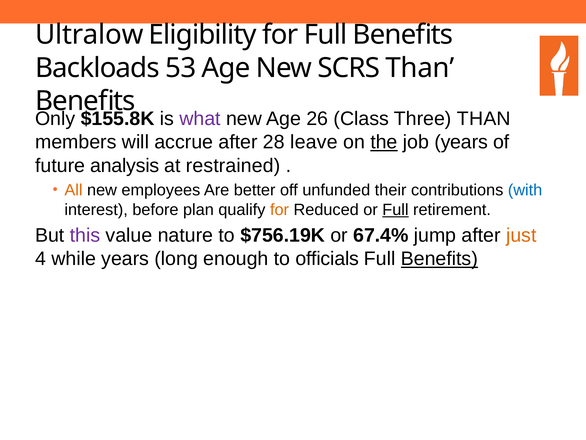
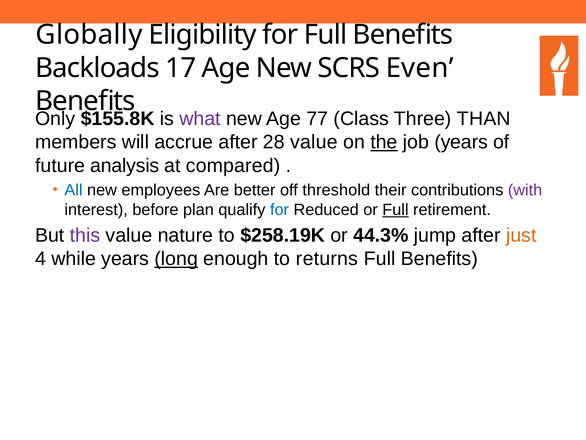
Ultralow: Ultralow -> Globally
53: 53 -> 17
SCRS Than: Than -> Even
26: 26 -> 77
28 leave: leave -> value
restrained: restrained -> compared
All colour: orange -> blue
unfunded: unfunded -> threshold
with colour: blue -> purple
for at (280, 210) colour: orange -> blue
$756.19K: $756.19K -> $258.19K
67.4%: 67.4% -> 44.3%
long underline: none -> present
officials: officials -> returns
Benefits at (439, 259) underline: present -> none
